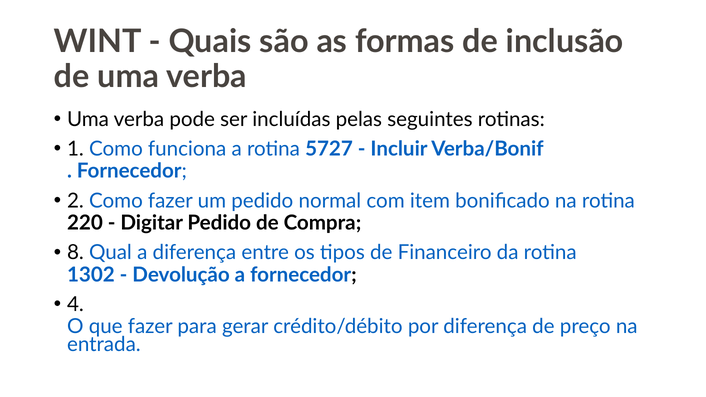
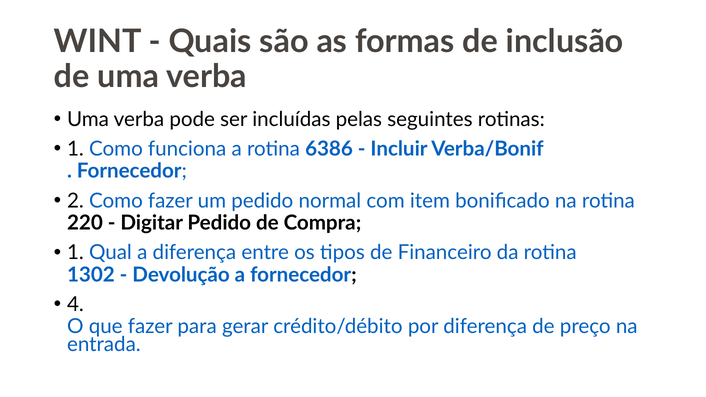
5727: 5727 -> 6386
8 at (75, 253): 8 -> 1
